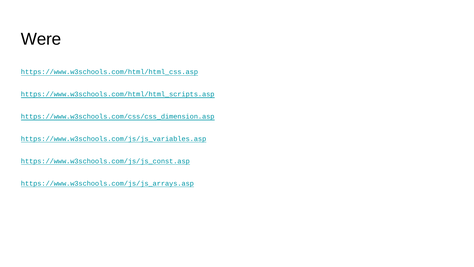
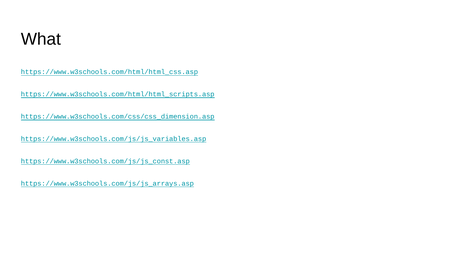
Were: Were -> What
